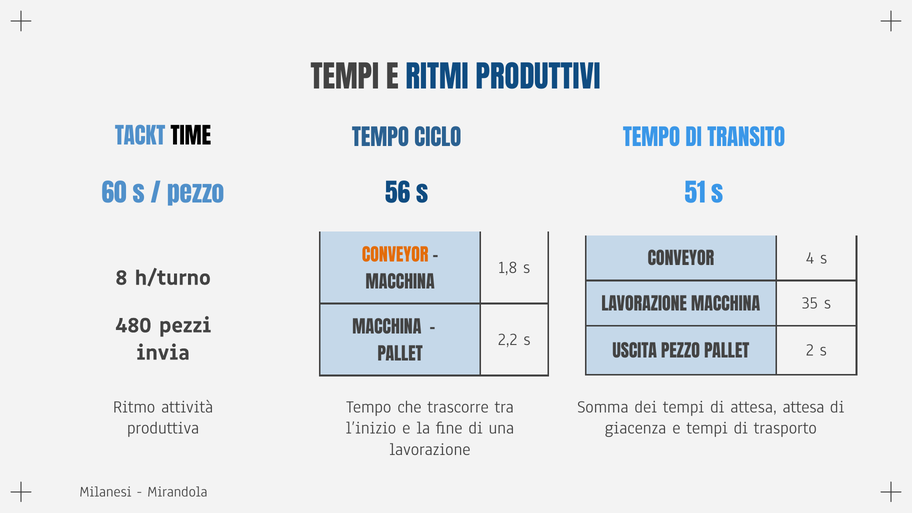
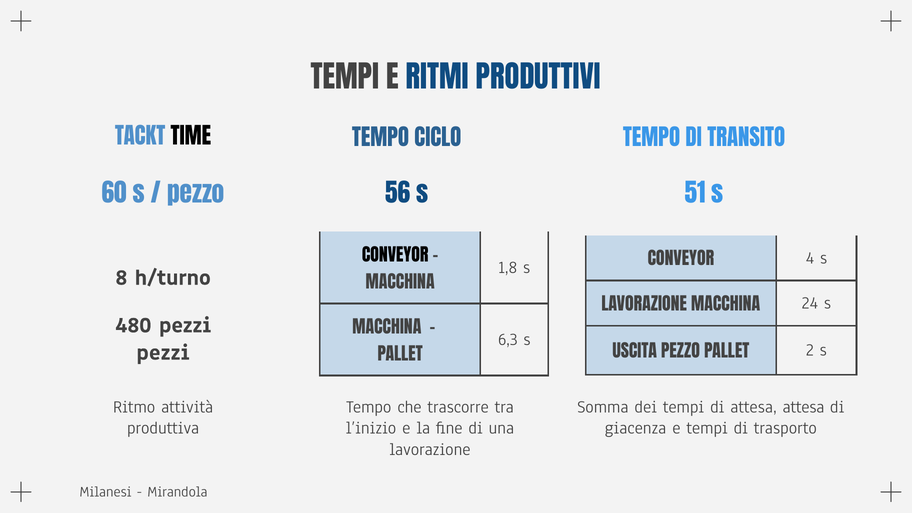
CONVEYOR at (395, 256) colour: orange -> black
35: 35 -> 24
2,2: 2,2 -> 6,3
invia at (163, 352): invia -> pezzi
